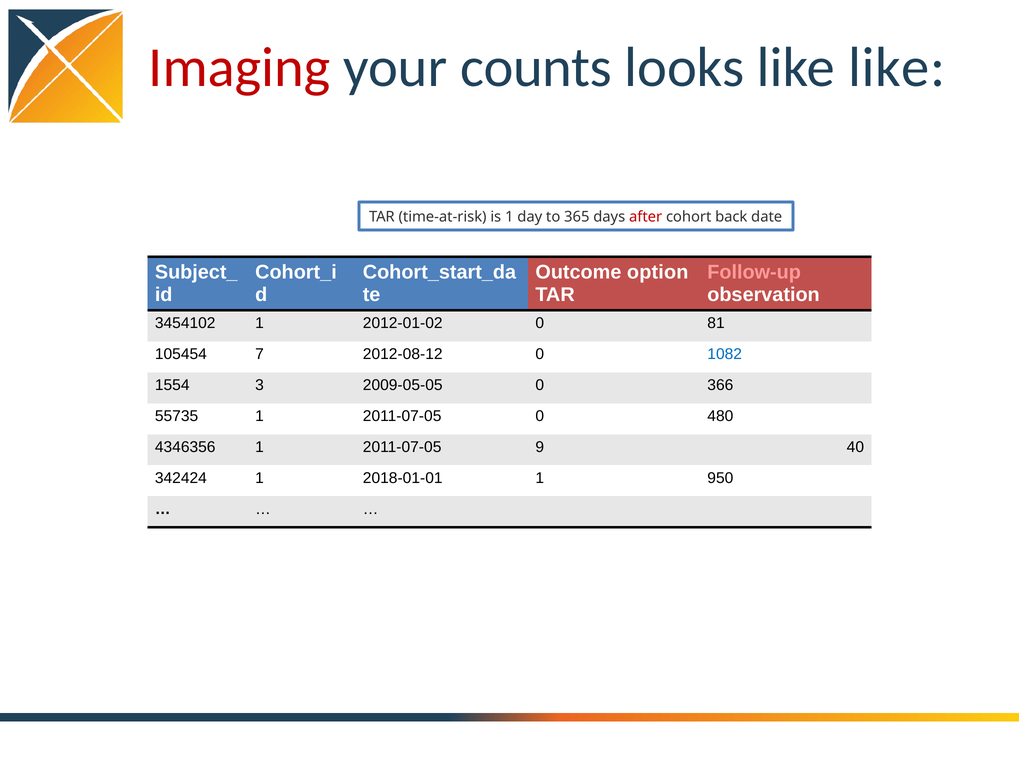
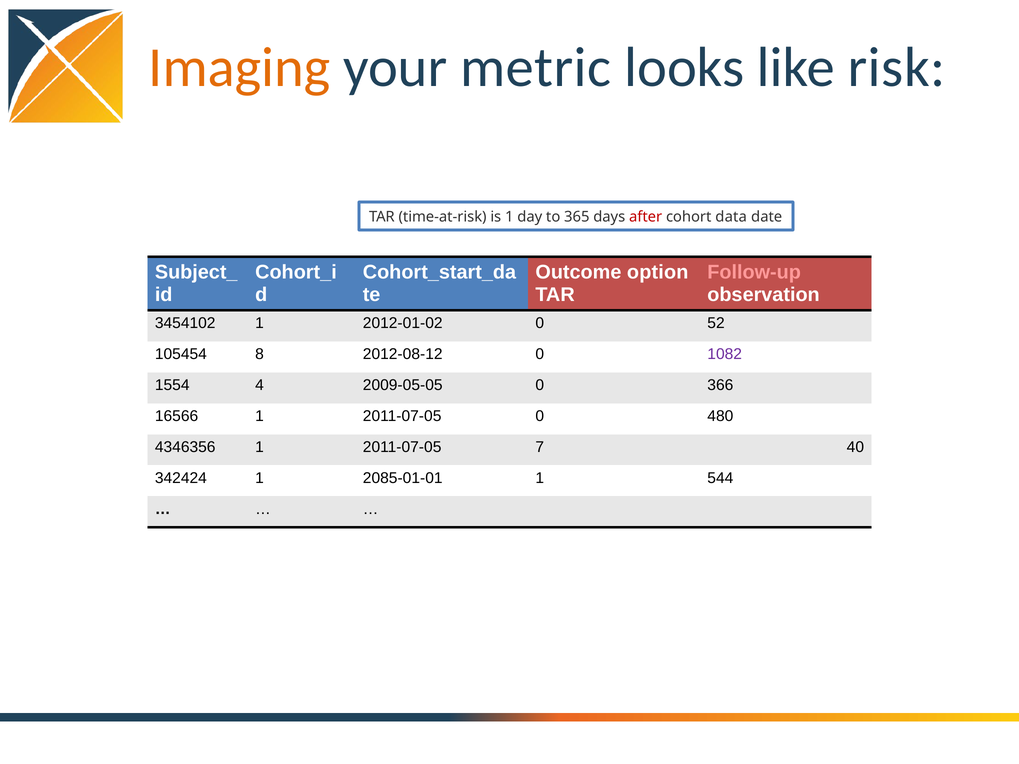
Imaging colour: red -> orange
counts: counts -> metric
like like: like -> risk
back: back -> data
81: 81 -> 52
7: 7 -> 8
1082 colour: blue -> purple
3: 3 -> 4
55735: 55735 -> 16566
9: 9 -> 7
2018-01-01: 2018-01-01 -> 2085-01-01
950: 950 -> 544
